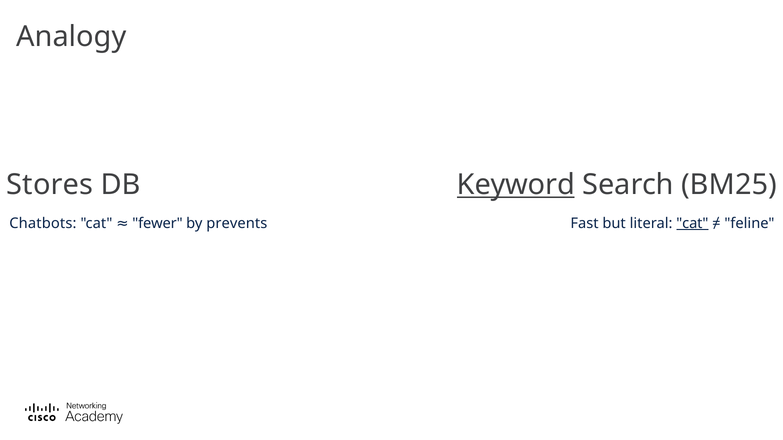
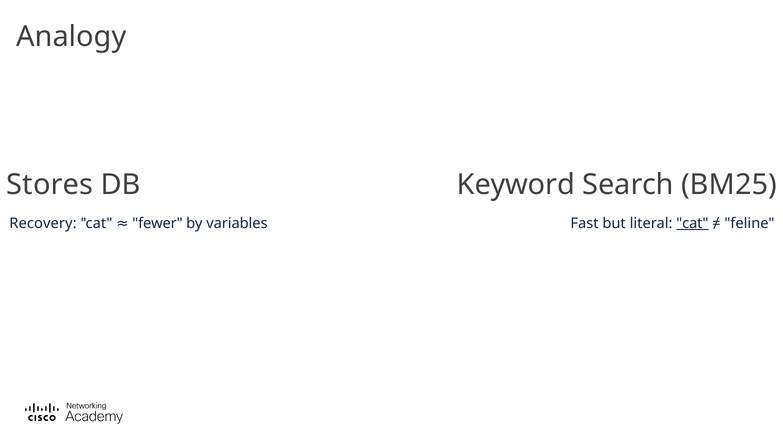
Keyword underline: present -> none
Chatbots: Chatbots -> Recovery
prevents: prevents -> variables
